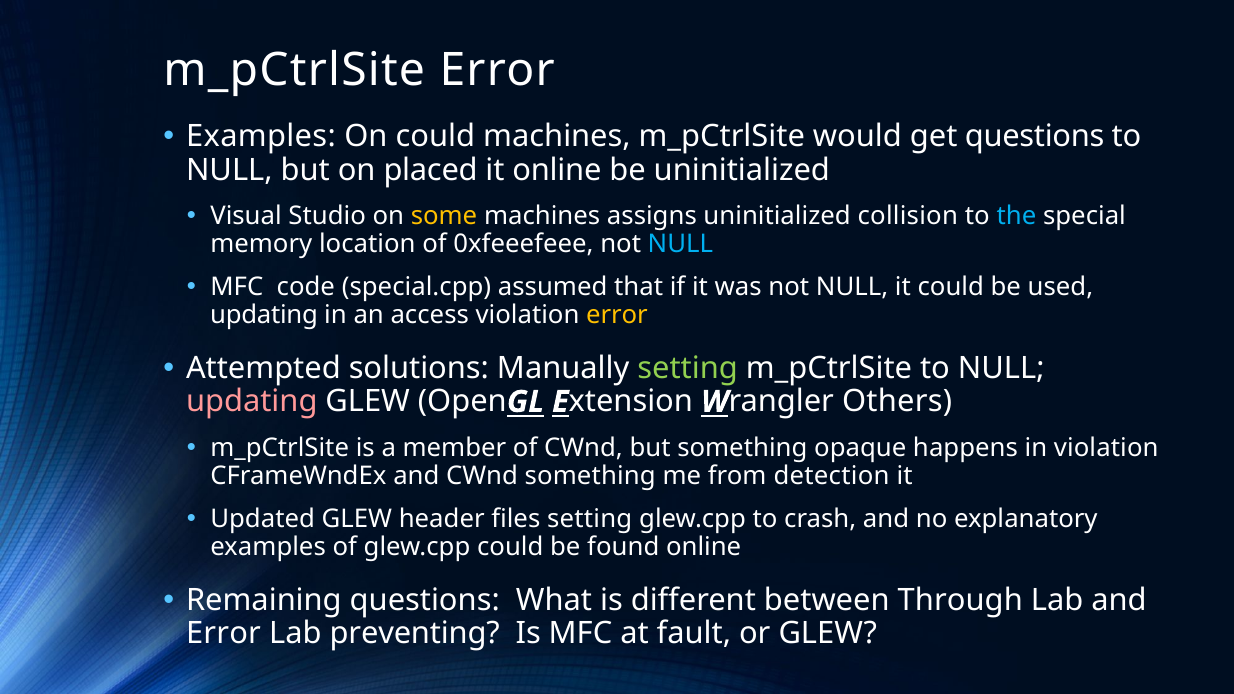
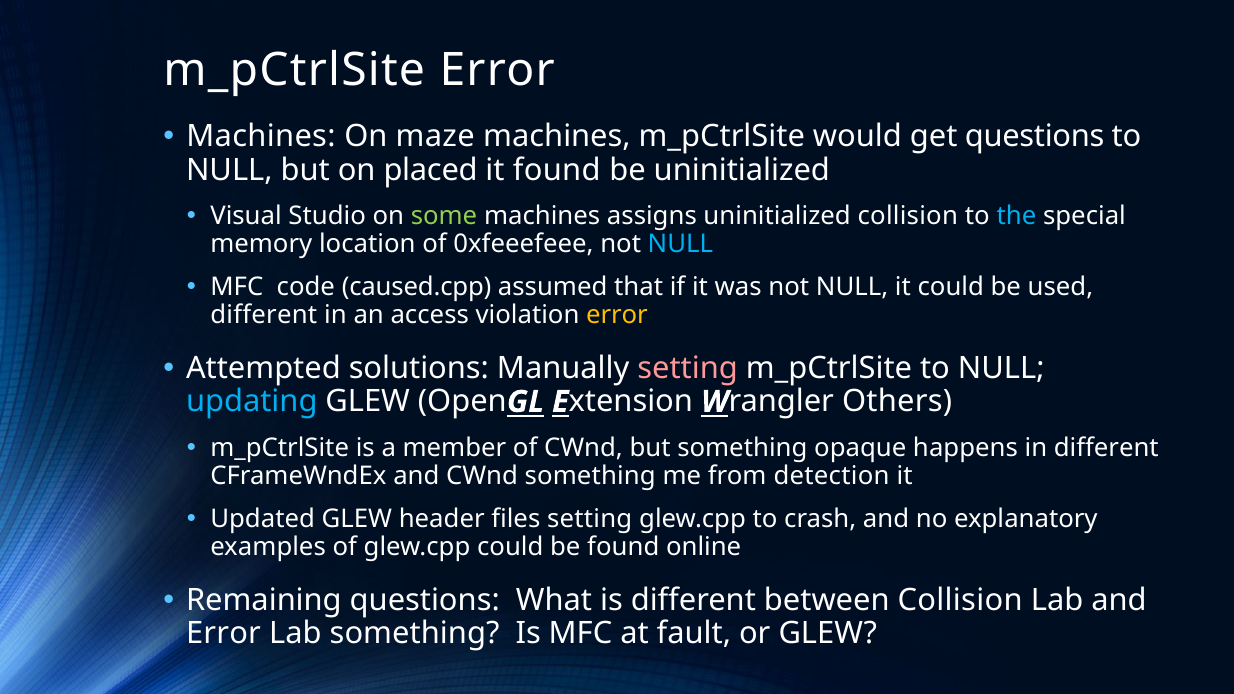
Examples at (261, 137): Examples -> Machines
On could: could -> maze
it online: online -> found
some colour: yellow -> light green
special.cpp: special.cpp -> caused.cpp
updating at (264, 315): updating -> different
setting at (688, 369) colour: light green -> pink
updating at (252, 402) colour: pink -> light blue
in violation: violation -> different
between Through: Through -> Collision
Lab preventing: preventing -> something
